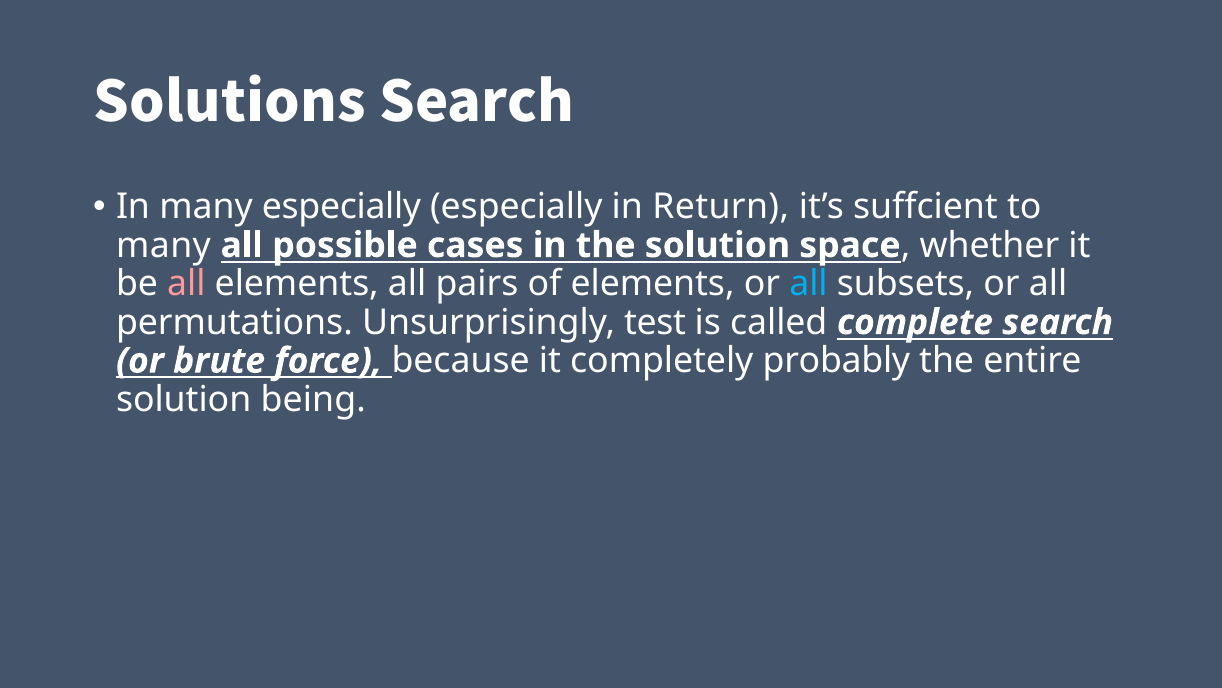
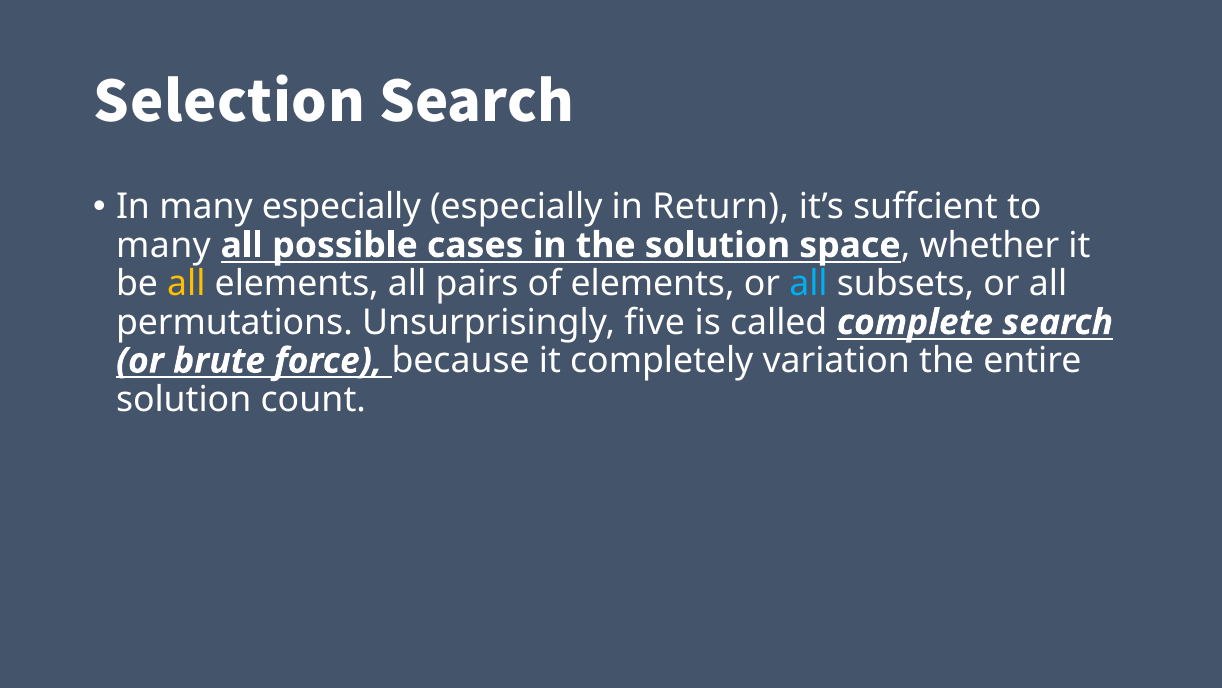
Solutions: Solutions -> Selection
all at (186, 284) colour: pink -> yellow
test: test -> five
probably: probably -> variation
being: being -> count
